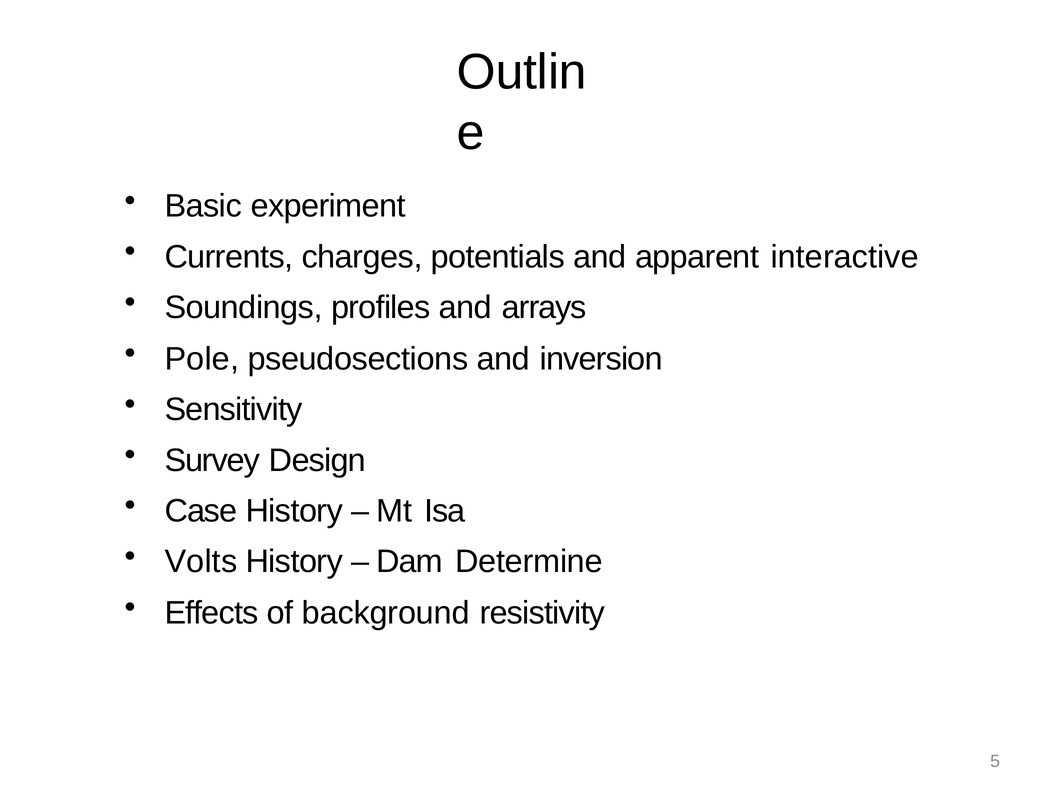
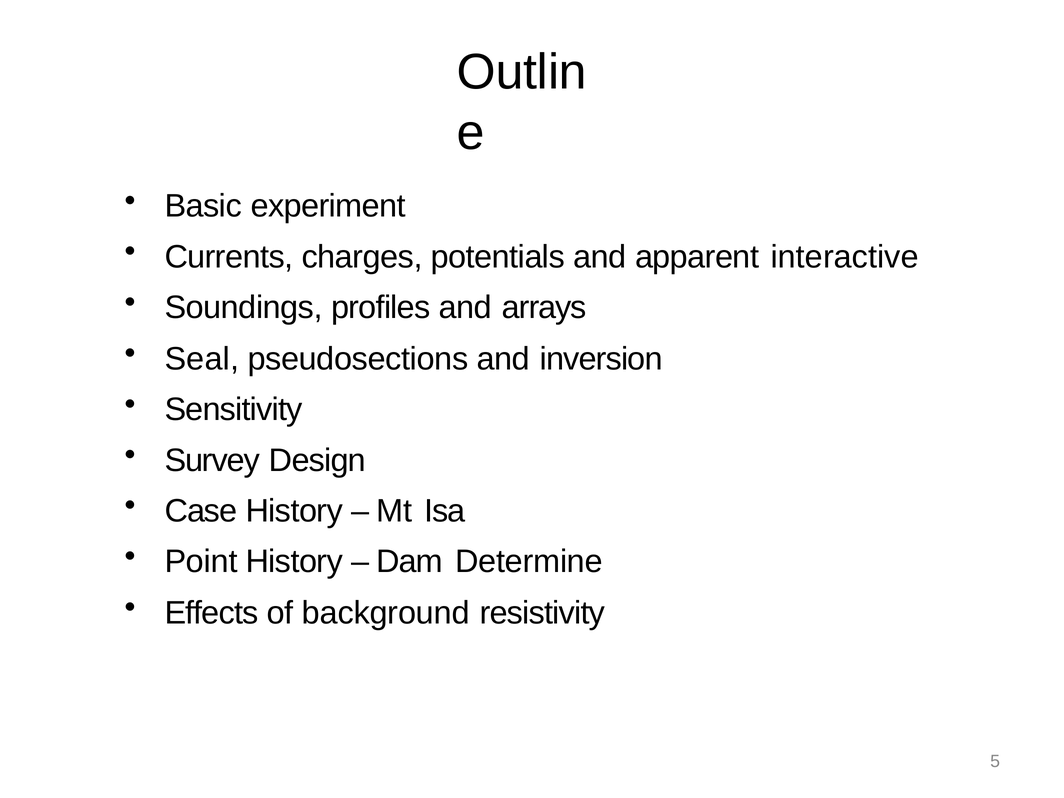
Pole: Pole -> Seal
Volts: Volts -> Point
